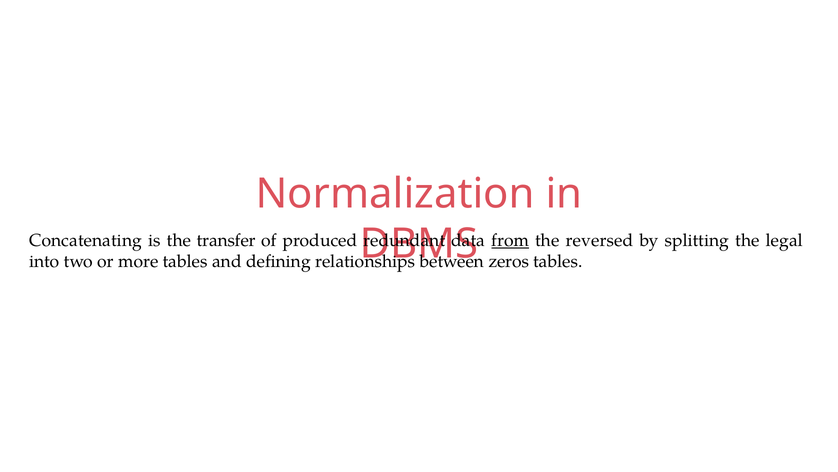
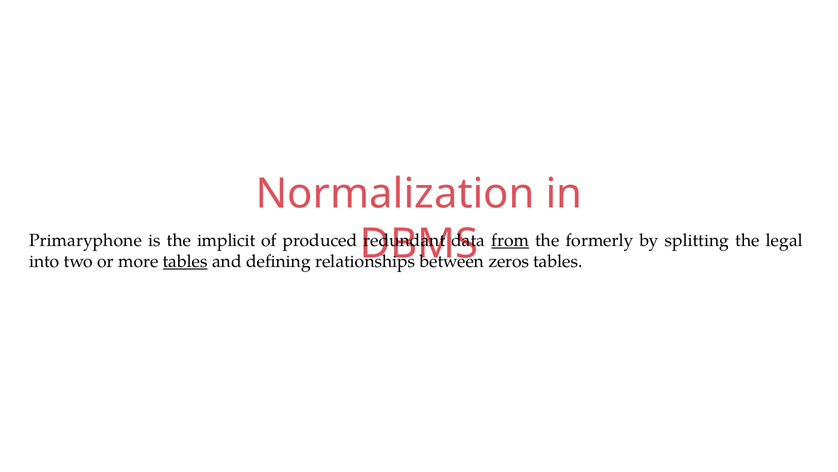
Concatenating: Concatenating -> Primaryphone
transfer: transfer -> implicit
reversed: reversed -> formerly
tables at (185, 261) underline: none -> present
